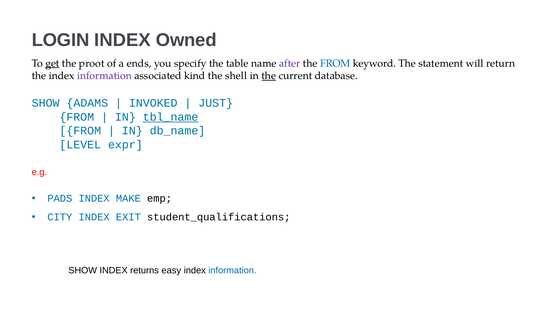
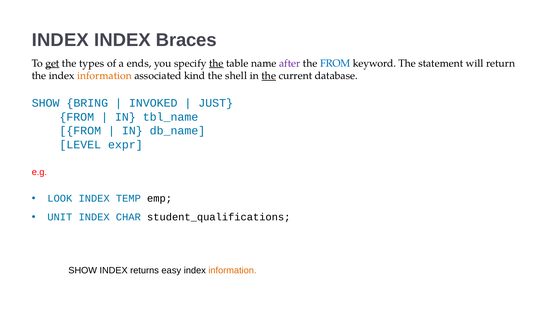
LOGIN at (61, 40): LOGIN -> INDEX
Owned: Owned -> Braces
proot: proot -> types
the at (216, 63) underline: none -> present
information at (104, 76) colour: purple -> orange
ADAMS: ADAMS -> BRING
tbl_name underline: present -> none
PADS: PADS -> LOOK
MAKE: MAKE -> TEMP
CITY: CITY -> UNIT
EXIT: EXIT -> CHAR
information at (232, 271) colour: blue -> orange
